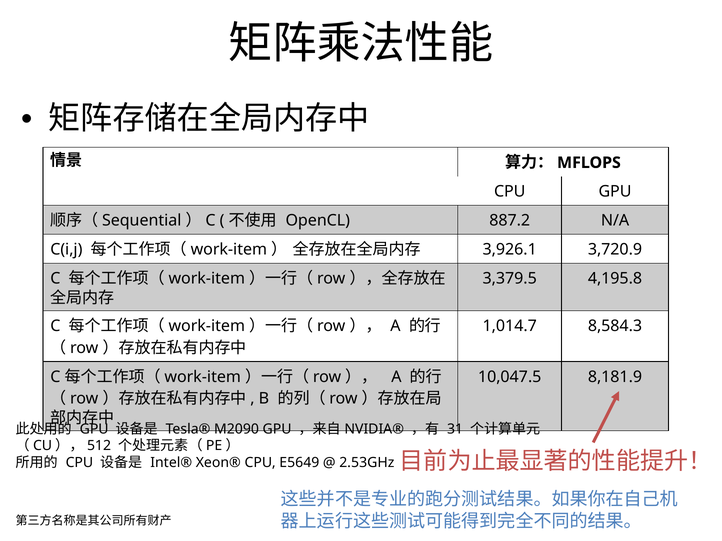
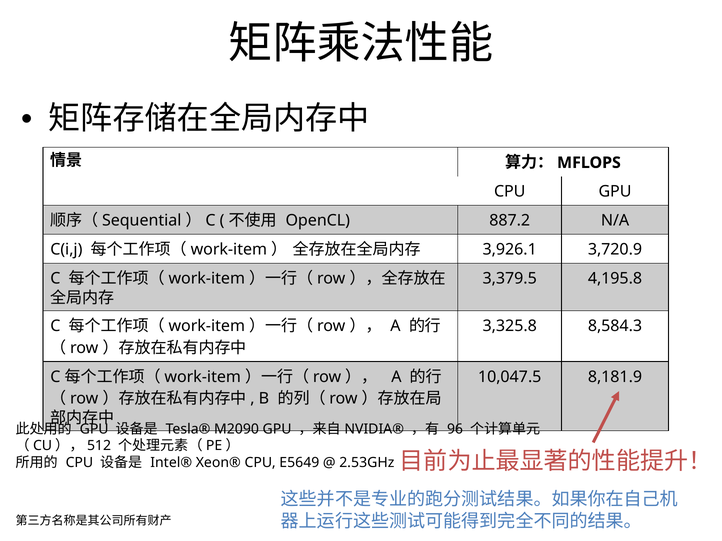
1,014.7: 1,014.7 -> 3,325.8
31: 31 -> 96
